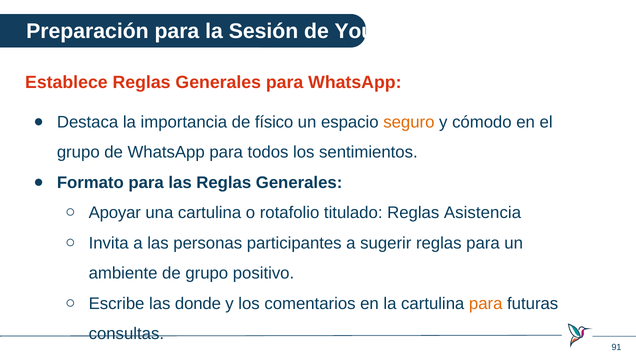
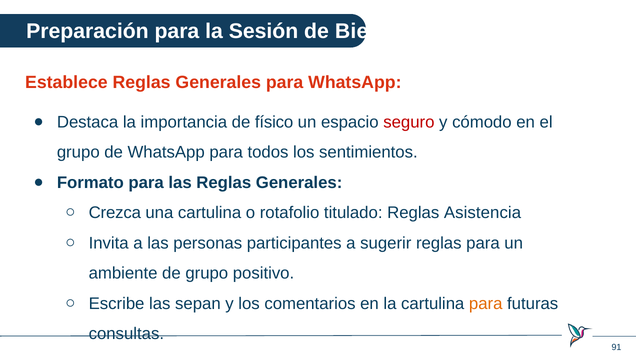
Your: Your -> Bien
seguro colour: orange -> red
Apoyar: Apoyar -> Crezca
donde: donde -> sepan
